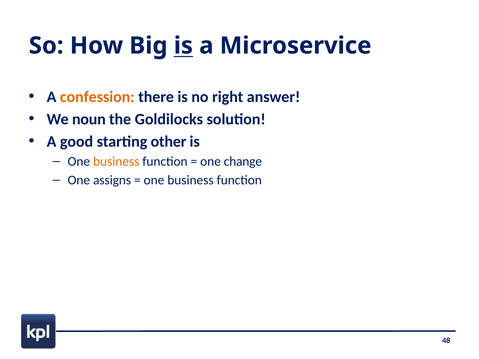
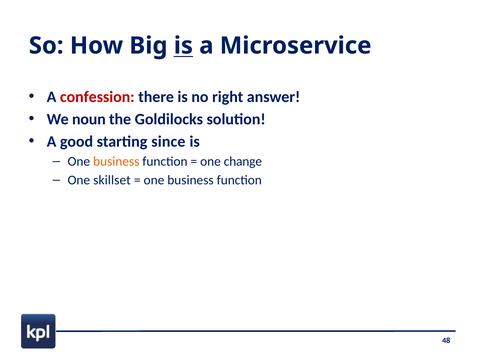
confession colour: orange -> red
other: other -> since
assigns: assigns -> skillset
